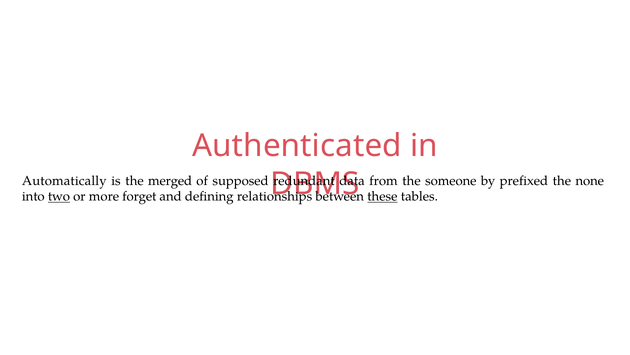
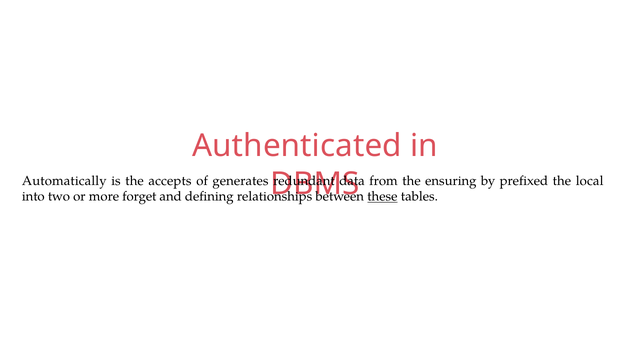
merged: merged -> accepts
supposed: supposed -> generates
someone: someone -> ensuring
none: none -> local
two underline: present -> none
